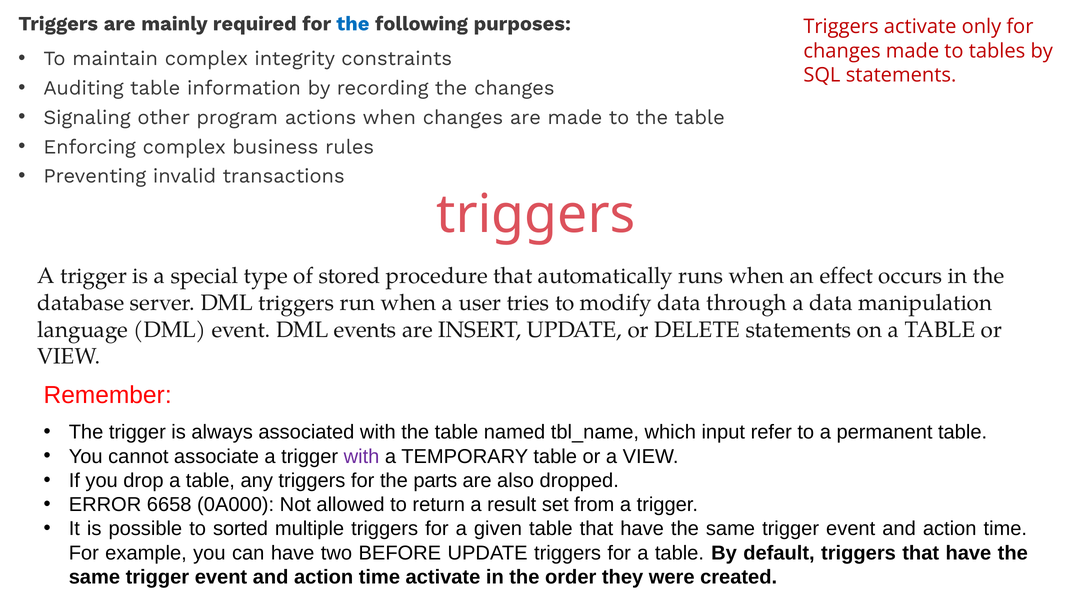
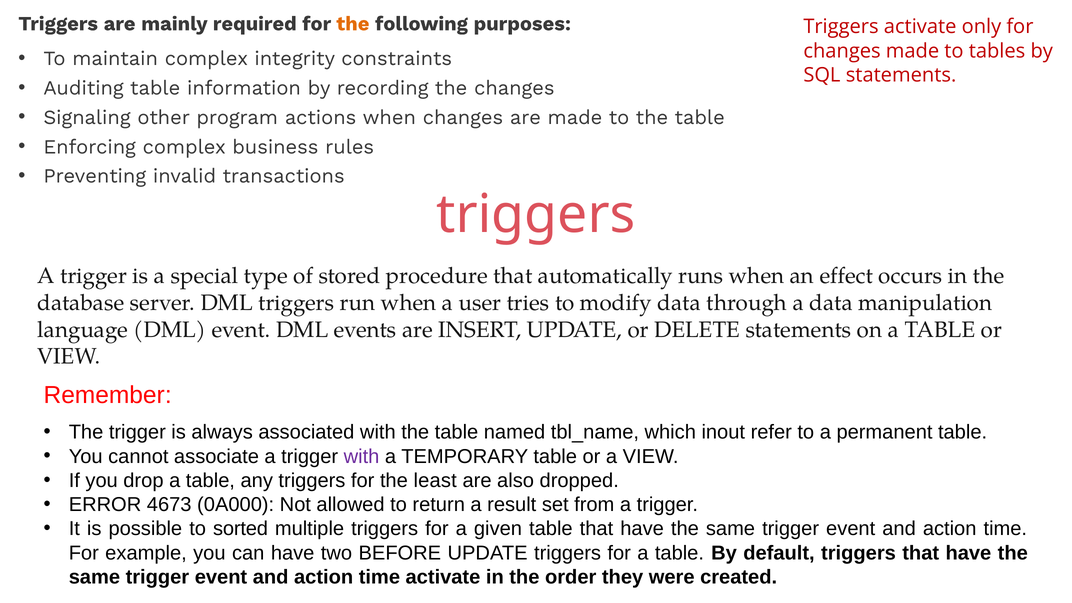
the at (353, 24) colour: blue -> orange
input: input -> inout
parts: parts -> least
6658: 6658 -> 4673
